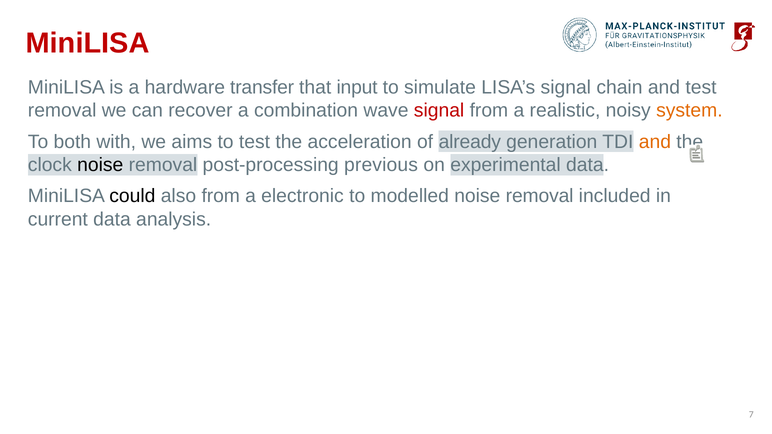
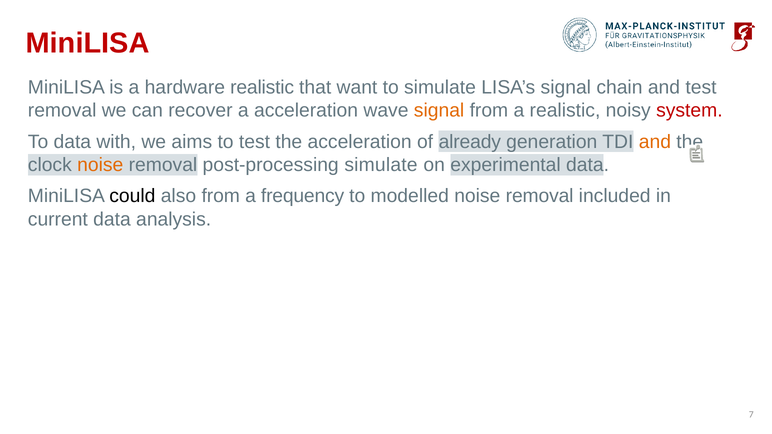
hardware transfer: transfer -> realistic
input: input -> want
a combination: combination -> acceleration
signal at (439, 111) colour: red -> orange
system colour: orange -> red
To both: both -> data
noise at (100, 165) colour: black -> orange
post-processing previous: previous -> simulate
electronic: electronic -> frequency
